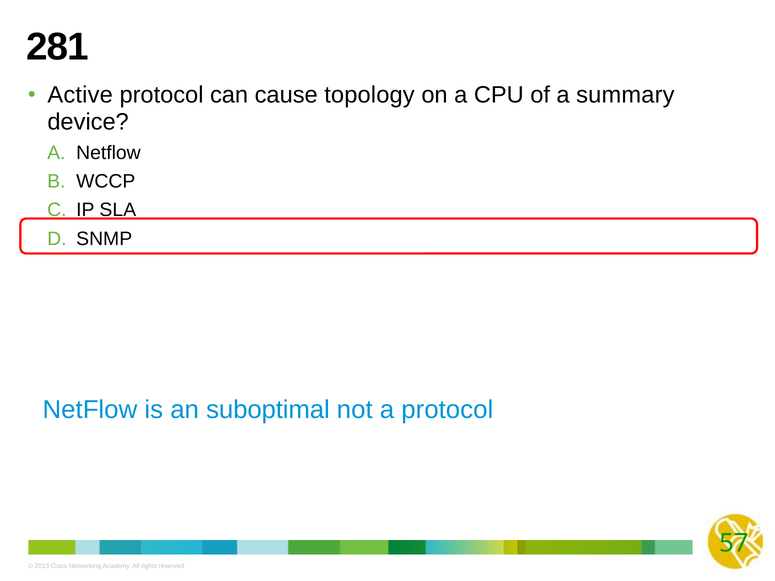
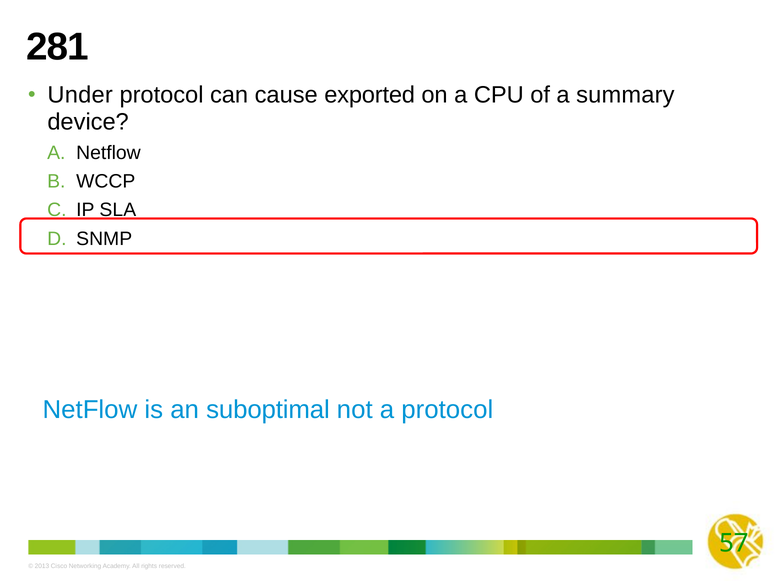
Active: Active -> Under
topology: topology -> exported
